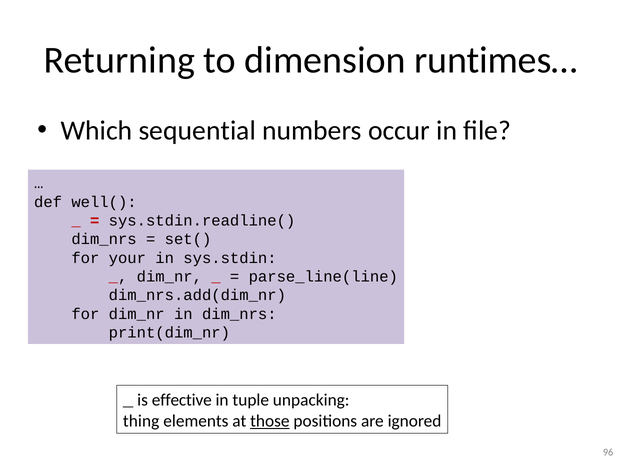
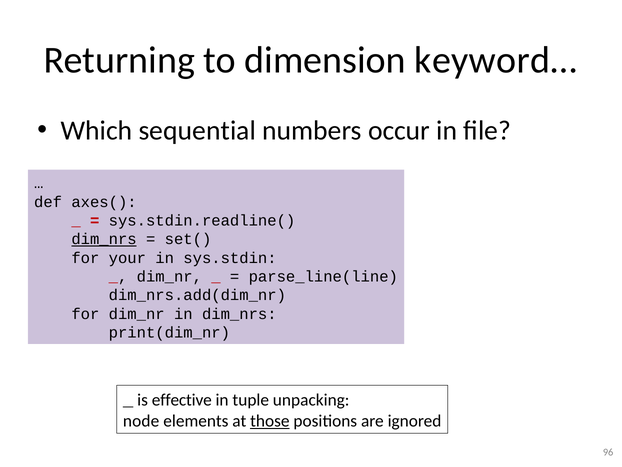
runtimes…: runtimes… -> keyword…
well(: well( -> axes(
dim_nrs at (104, 239) underline: none -> present
thing: thing -> node
